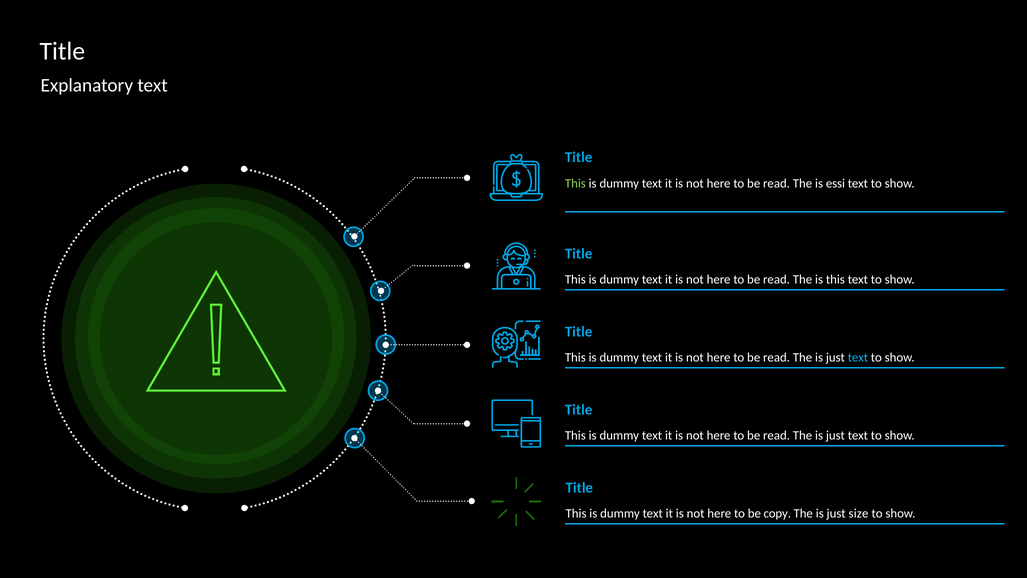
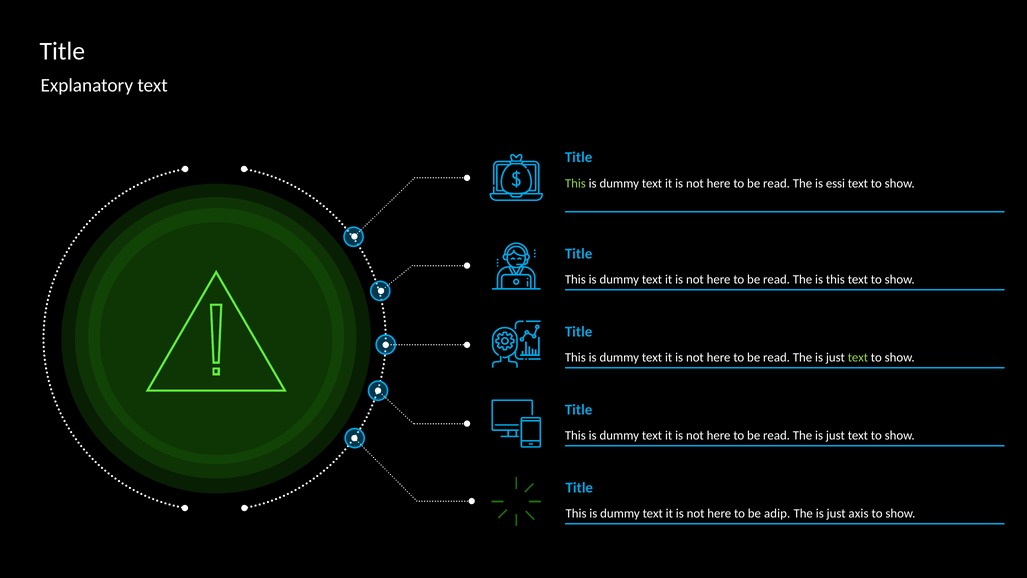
text at (858, 357) colour: light blue -> light green
copy: copy -> adip
size: size -> axis
